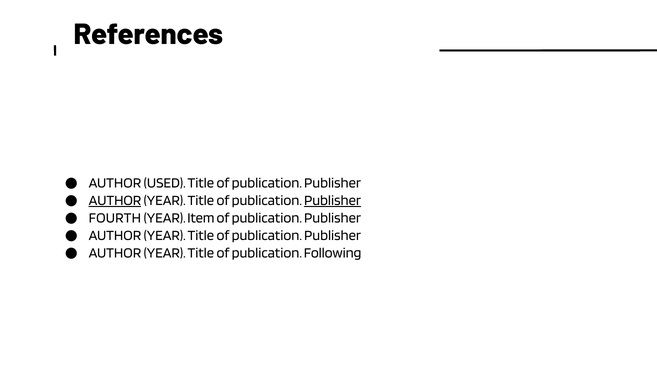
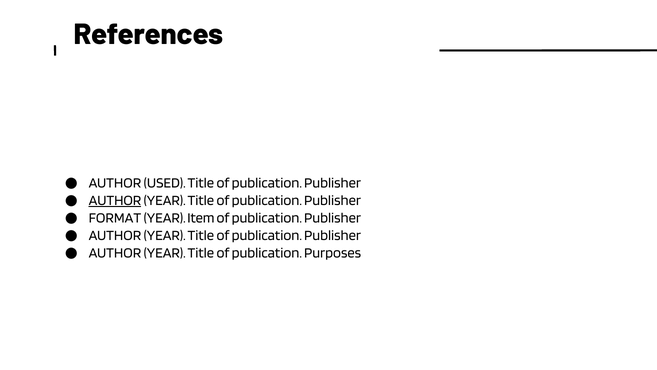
Publisher at (333, 200) underline: present -> none
FOURTH: FOURTH -> FORMAT
Following: Following -> Purposes
